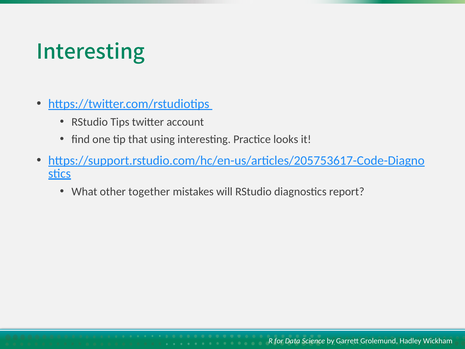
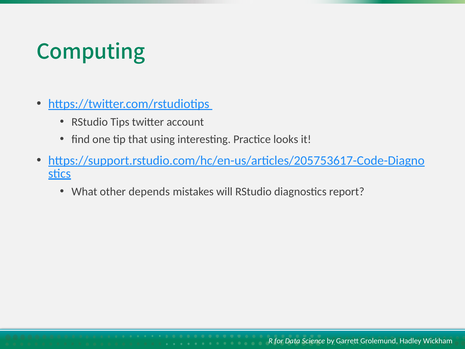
Interesting at (91, 52): Interesting -> Computing
together: together -> depends
